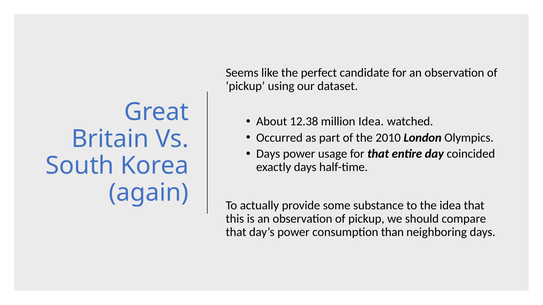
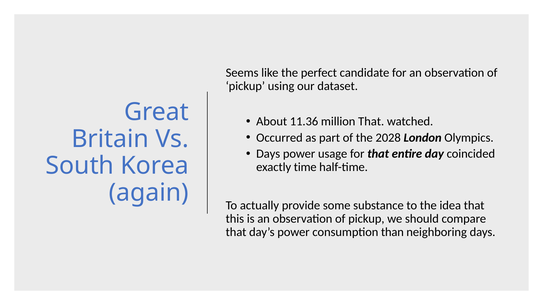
12.38: 12.38 -> 11.36
million Idea: Idea -> That
2010: 2010 -> 2028
exactly days: days -> time
